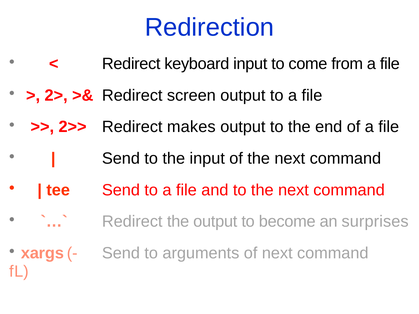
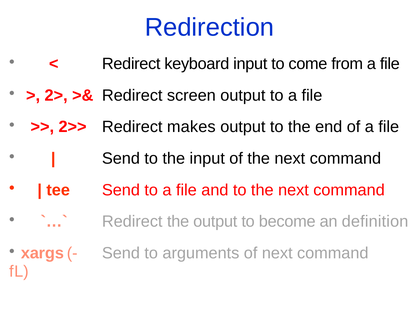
surprises: surprises -> definition
